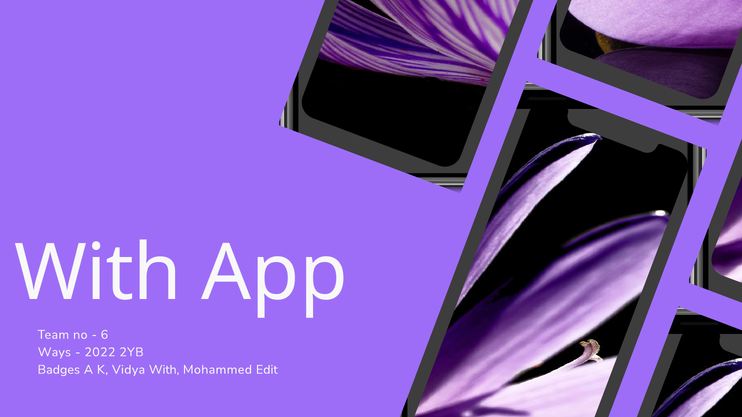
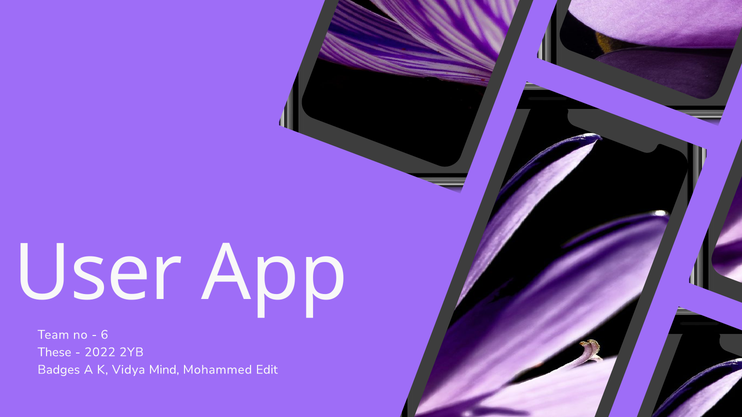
With at (98, 274): With -> User
Ways: Ways -> These
Vidya With: With -> Mind
